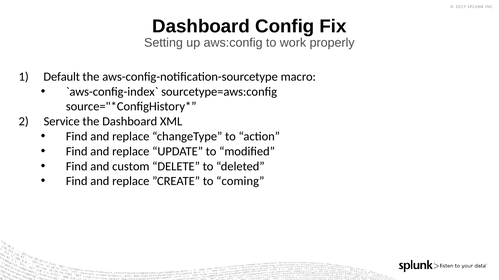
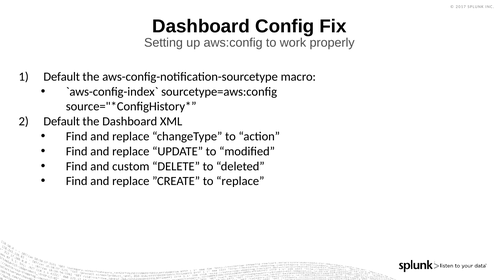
Service at (62, 122): Service -> Default
to coming: coming -> replace
